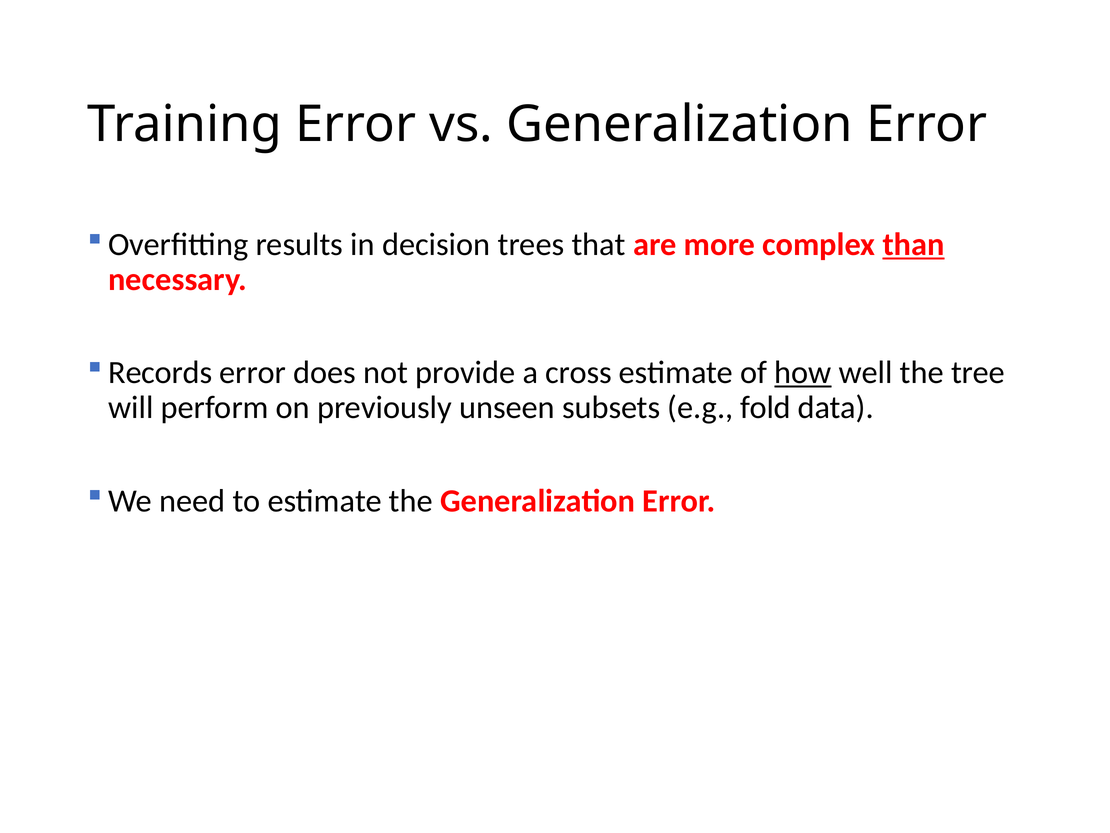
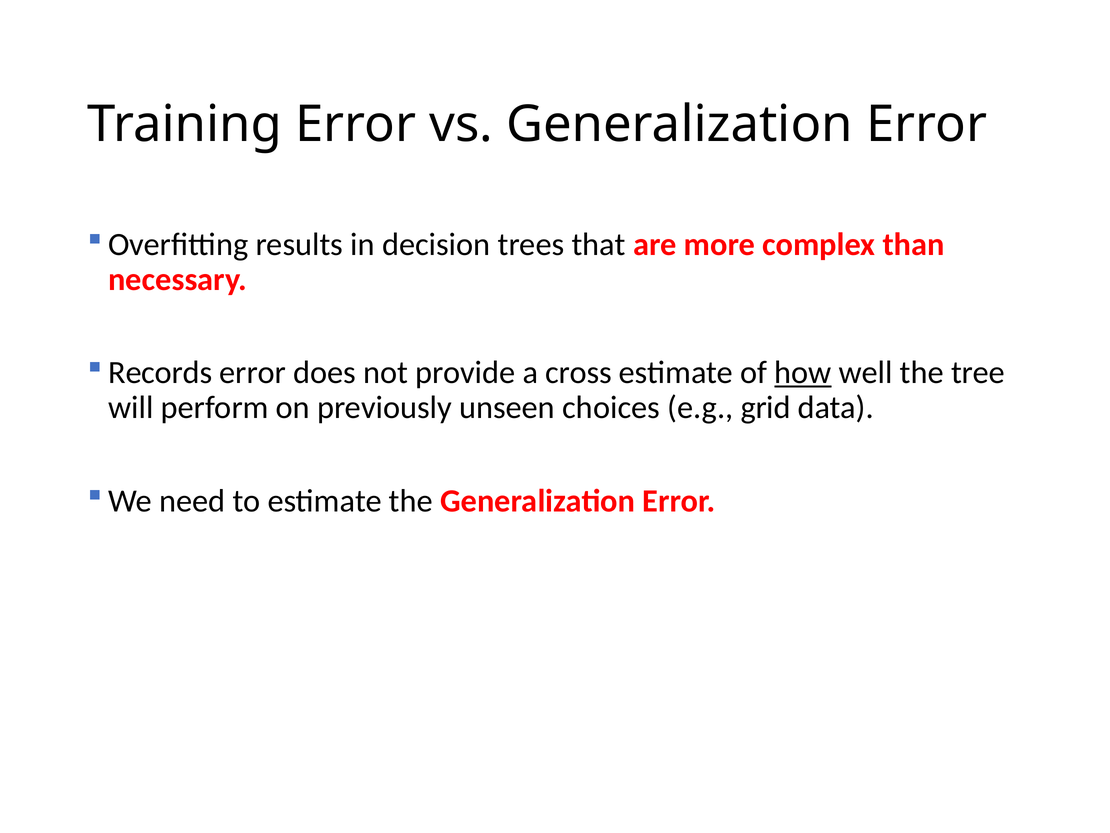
than underline: present -> none
subsets: subsets -> choices
fold: fold -> grid
